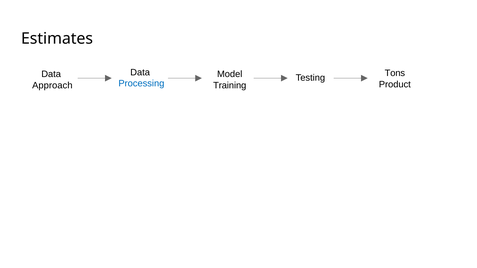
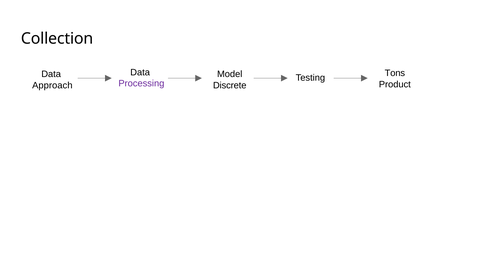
Estimates: Estimates -> Collection
Processing colour: blue -> purple
Training: Training -> Discrete
